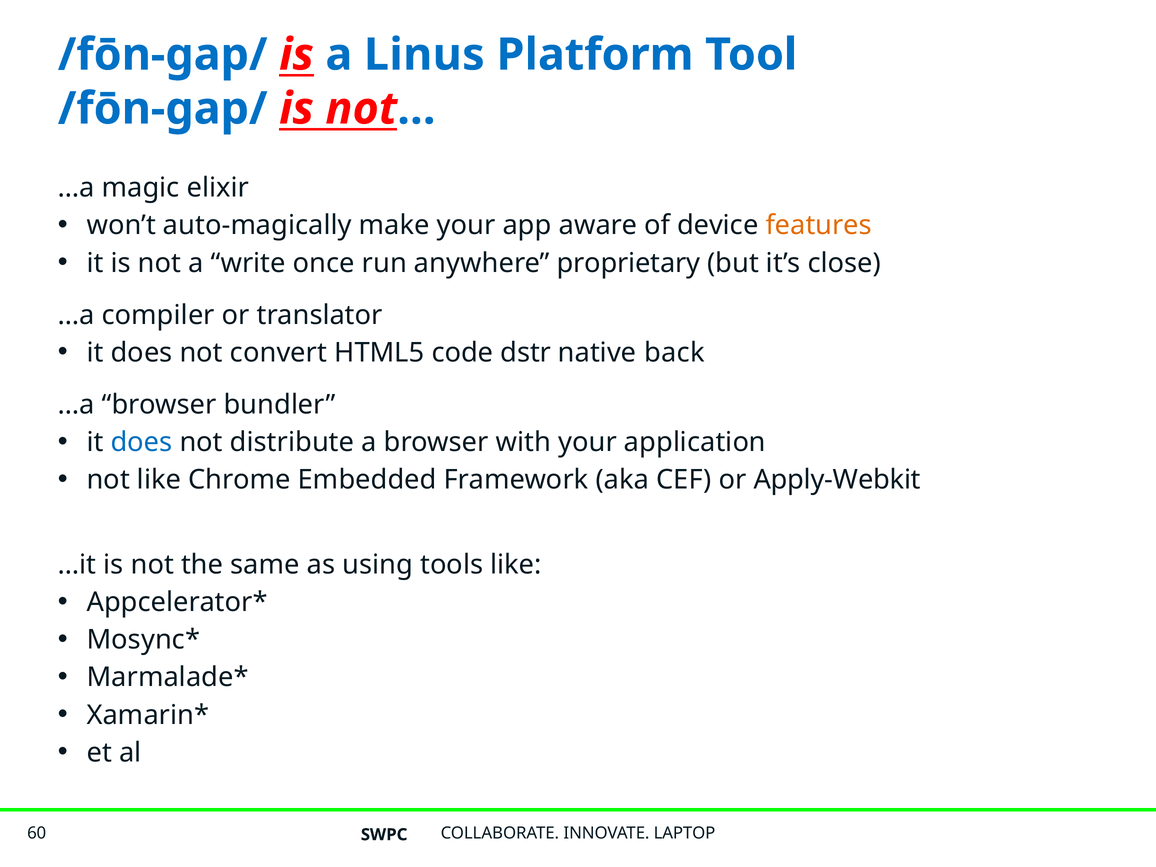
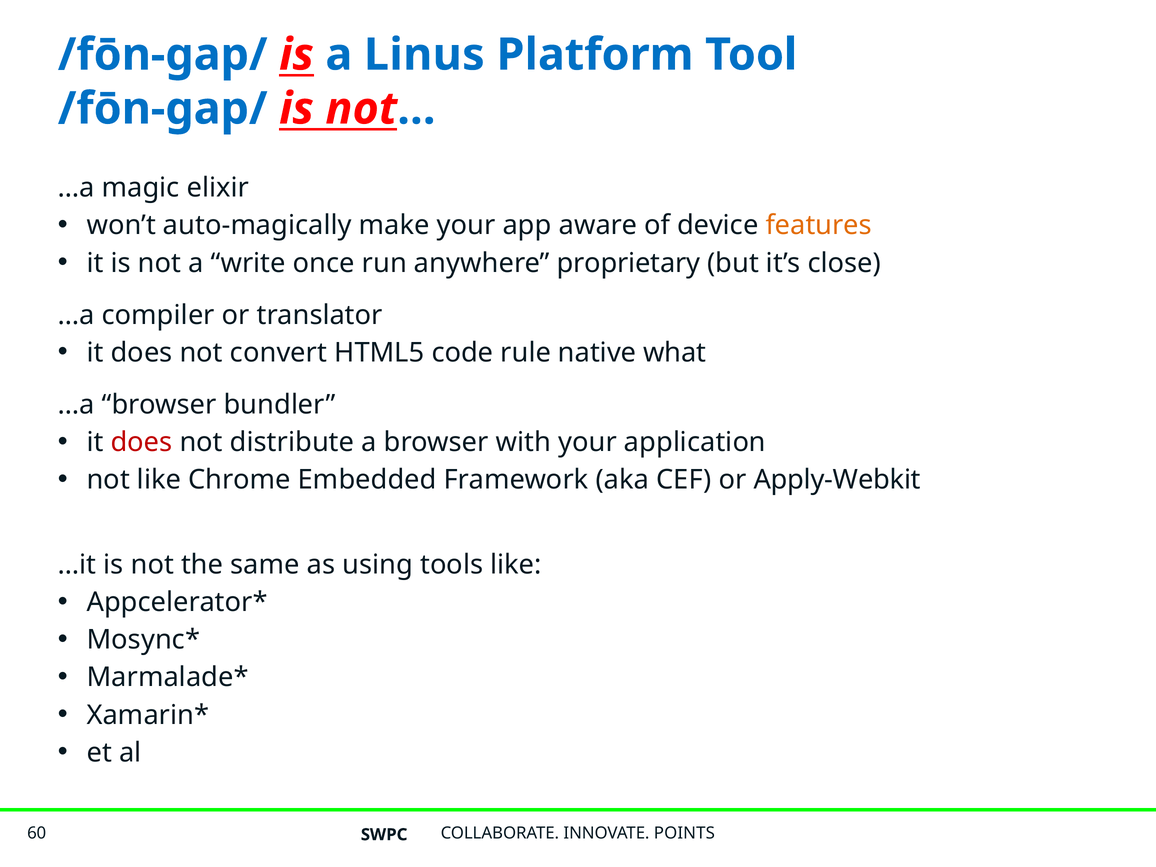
dstr: dstr -> rule
back: back -> what
does at (142, 442) colour: blue -> red
LAPTOP: LAPTOP -> POINTS
